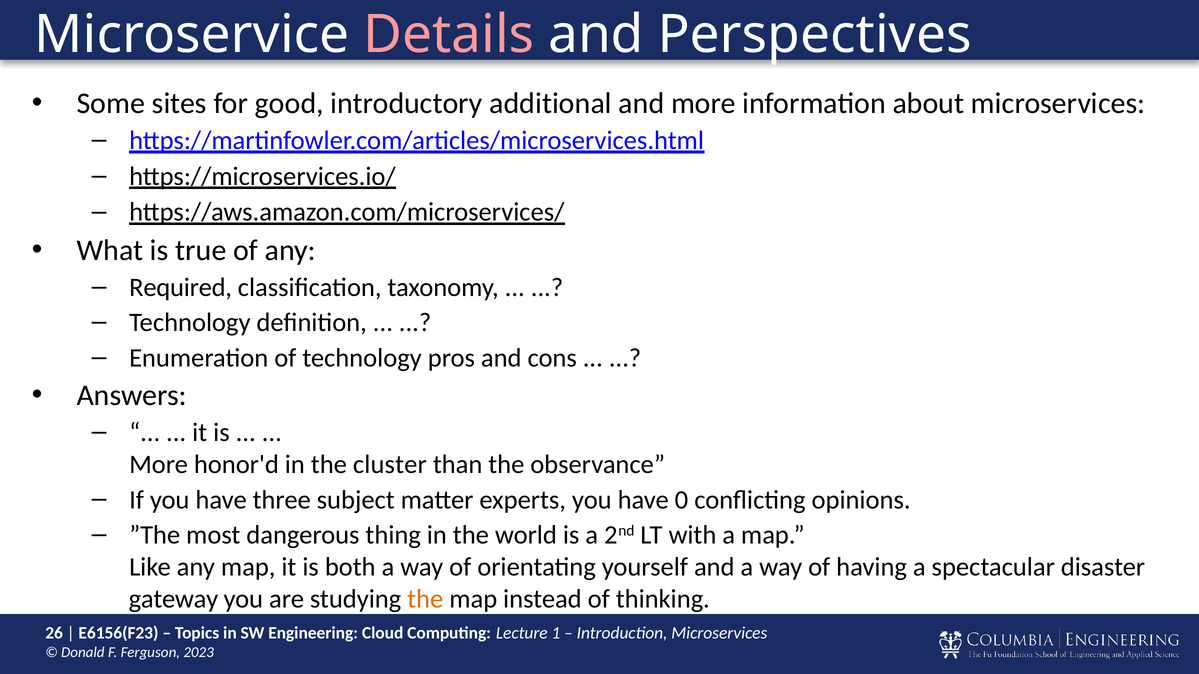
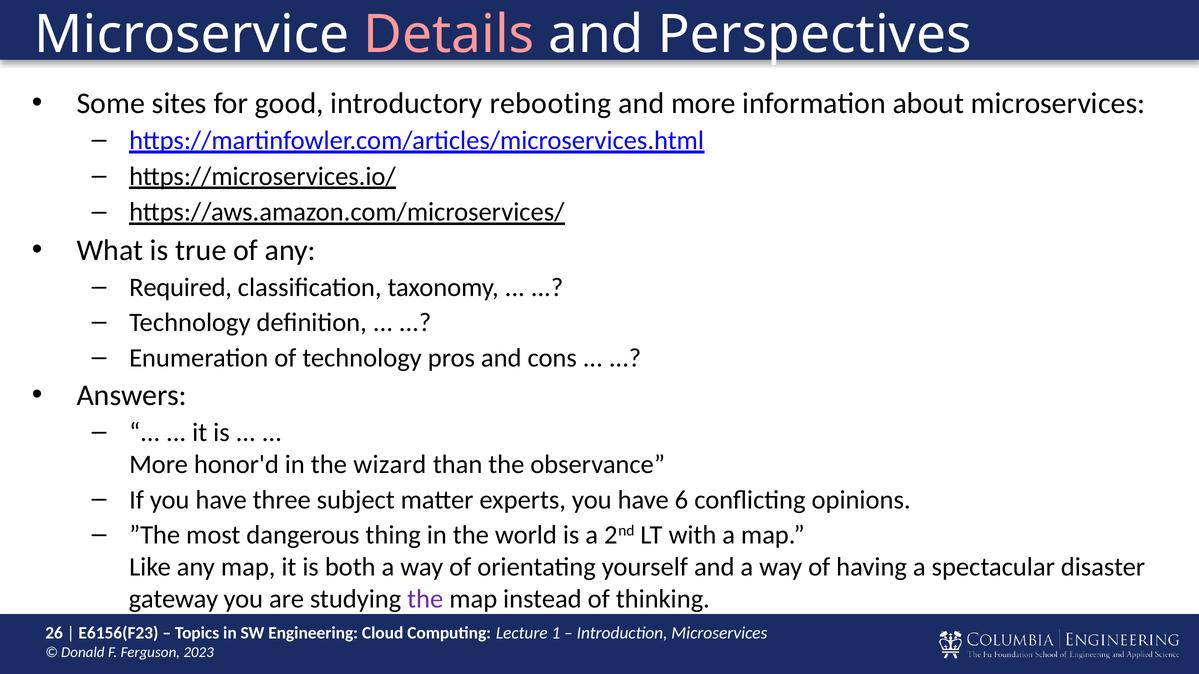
additional: additional -> rebooting
cluster: cluster -> wizard
0: 0 -> 6
the at (425, 599) colour: orange -> purple
